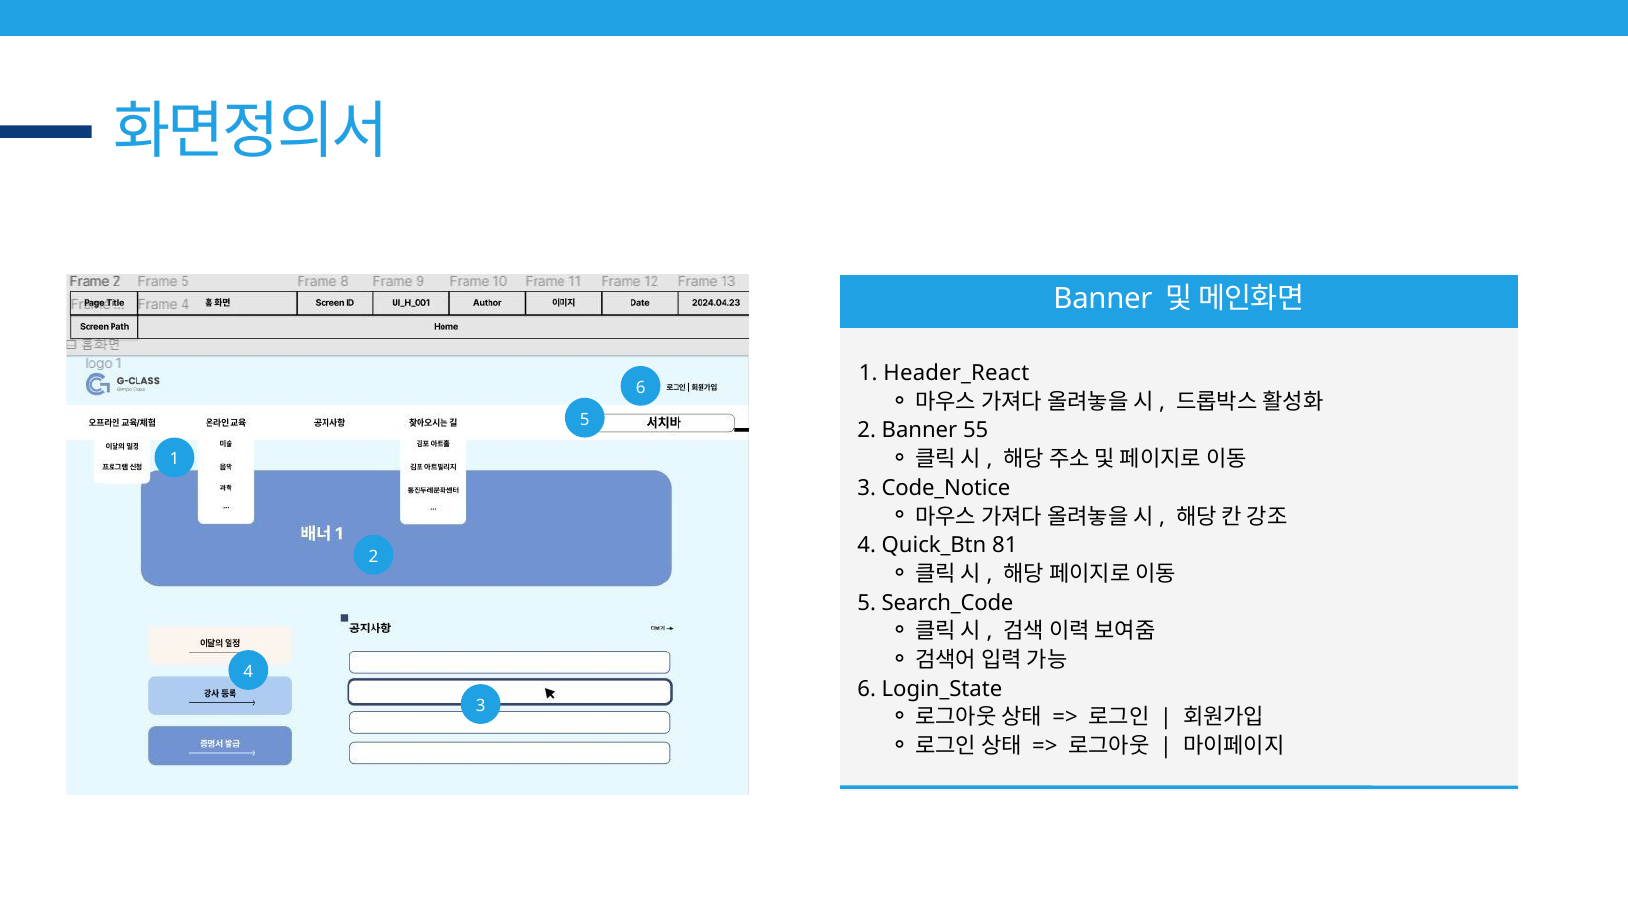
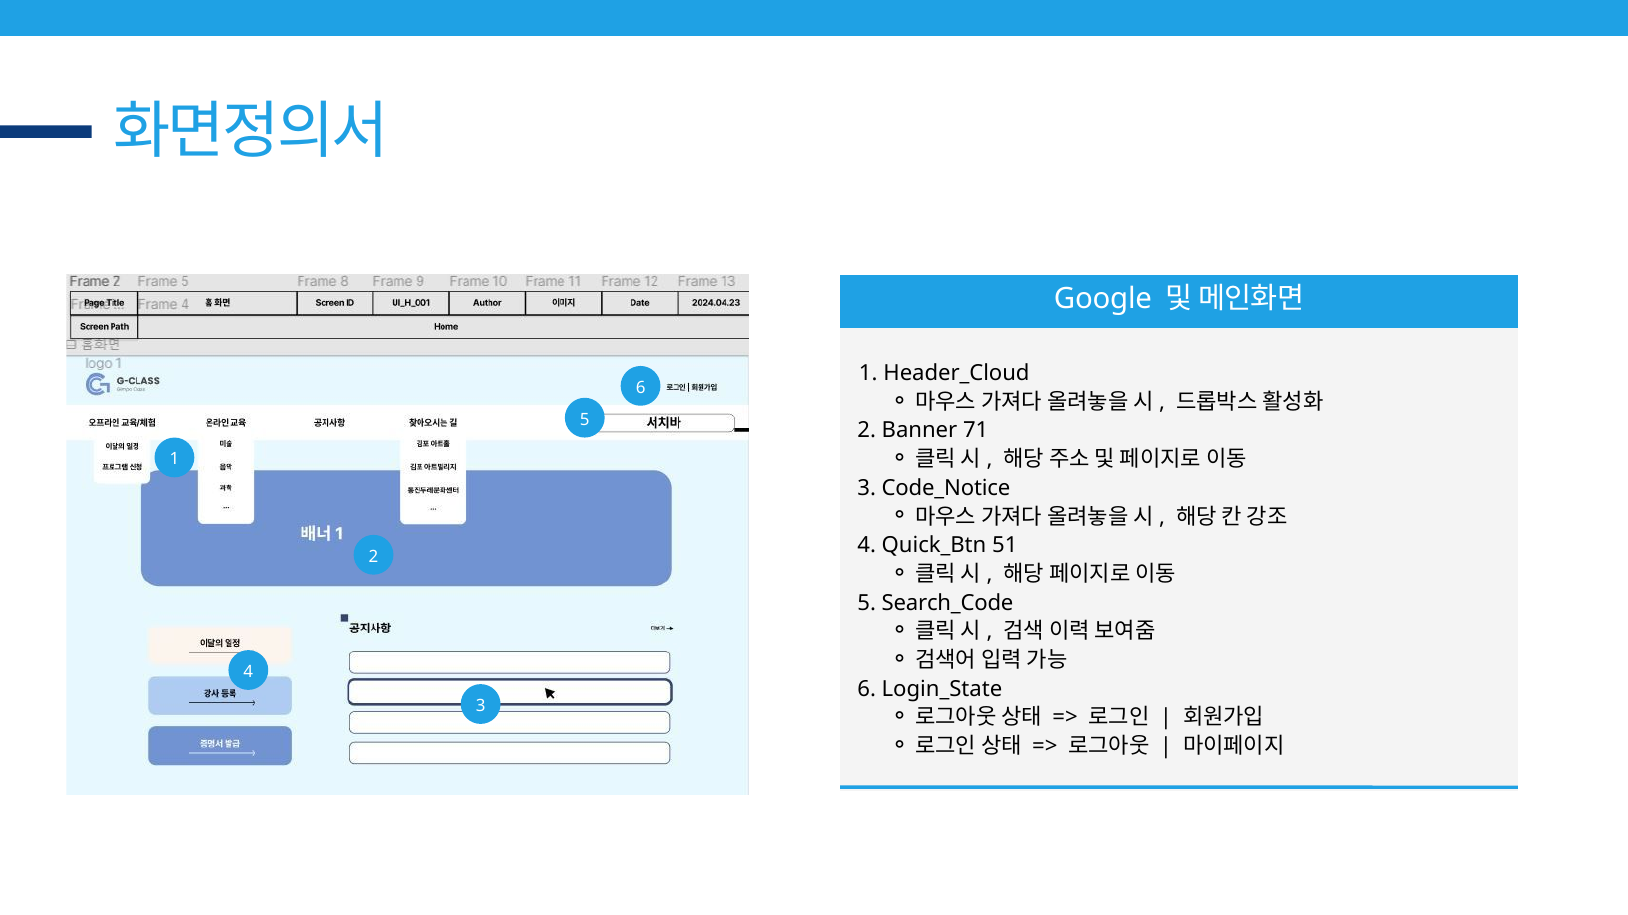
Banner at (1103, 299): Banner -> Google
Header_React: Header_React -> Header_Cloud
55: 55 -> 71
81: 81 -> 51
